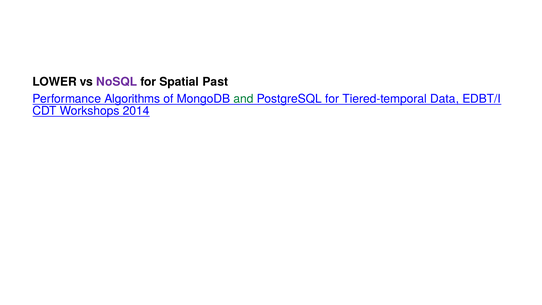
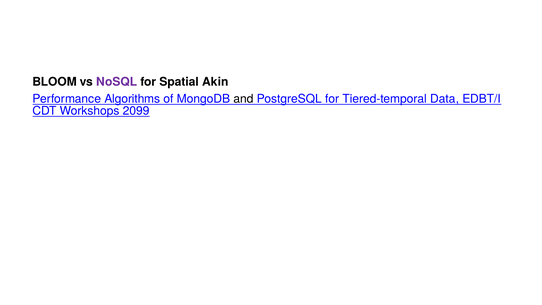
LOWER: LOWER -> BLOOM
Past: Past -> Akin
and colour: green -> black
2014: 2014 -> 2099
